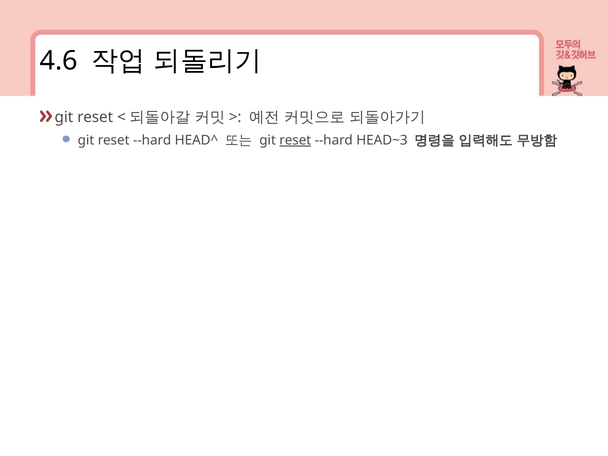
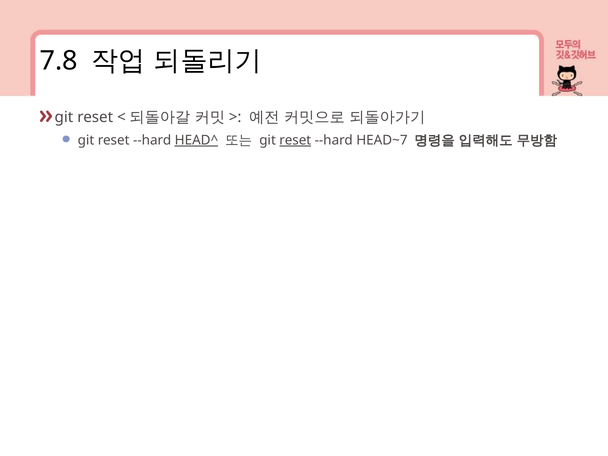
4.6: 4.6 -> 7.8
HEAD^ underline: none -> present
HEAD~3: HEAD~3 -> HEAD~7
